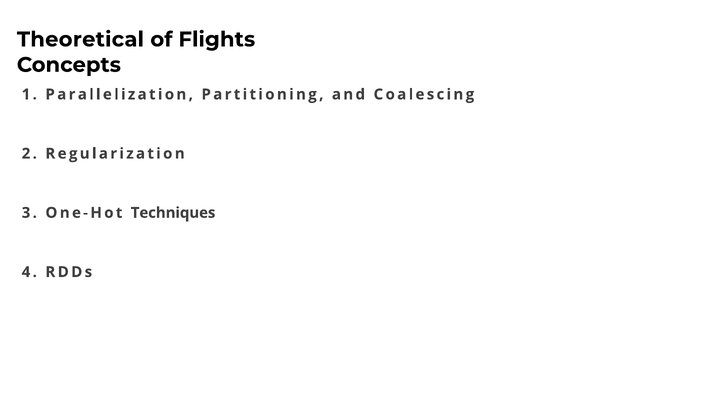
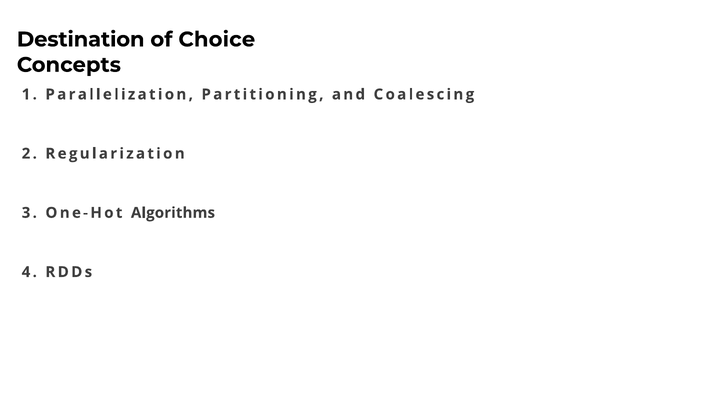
Theoretical: Theoretical -> Destination
Flights: Flights -> Choice
Techniques: Techniques -> Algorithms
